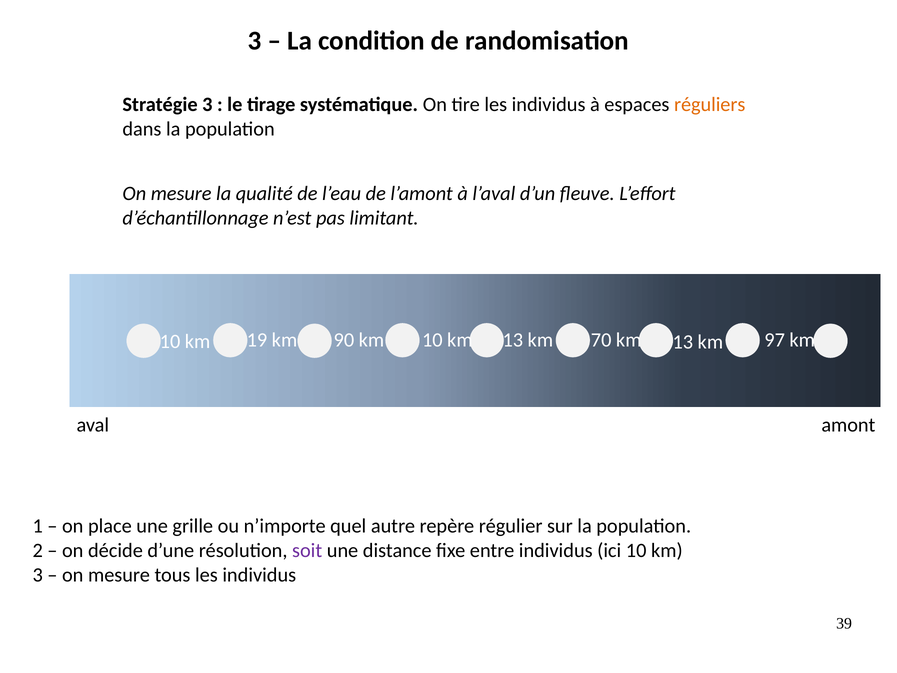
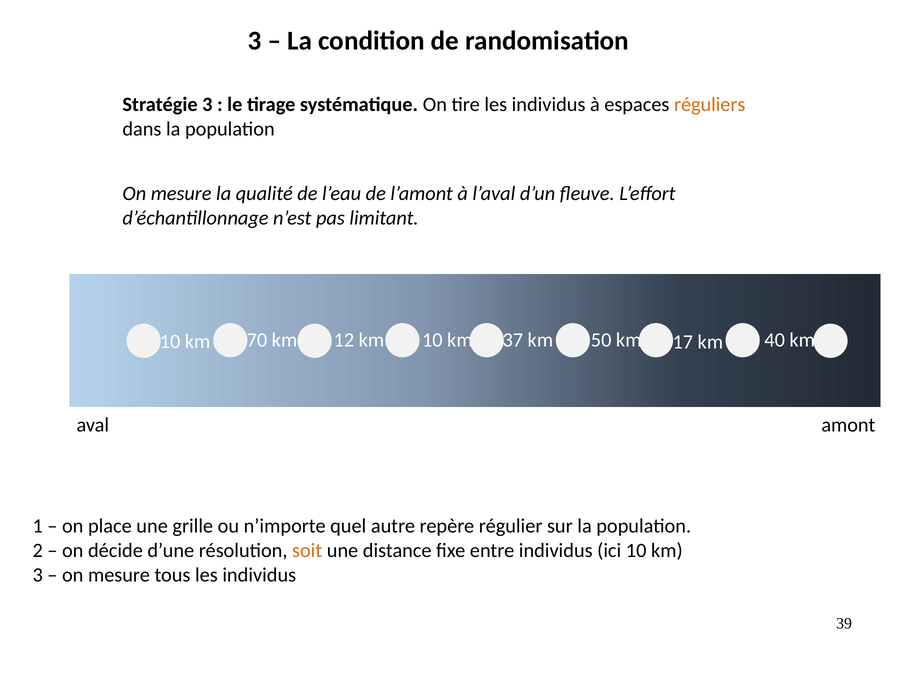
19: 19 -> 70
90: 90 -> 12
10 km 13: 13 -> 37
70: 70 -> 50
13 at (683, 342): 13 -> 17
97: 97 -> 40
soit colour: purple -> orange
